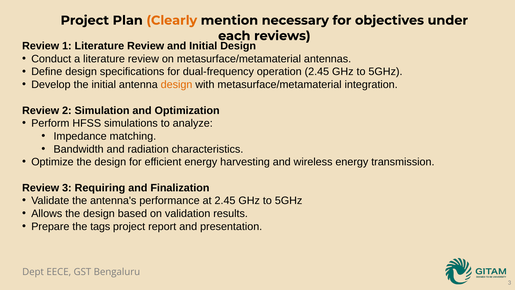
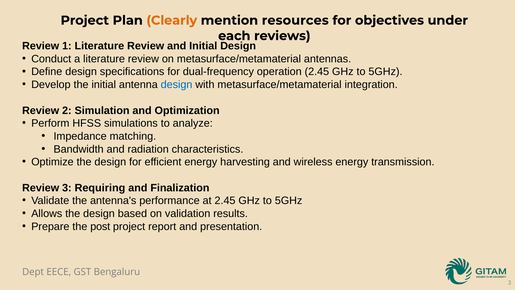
necessary: necessary -> resources
design at (177, 85) colour: orange -> blue
tags: tags -> post
